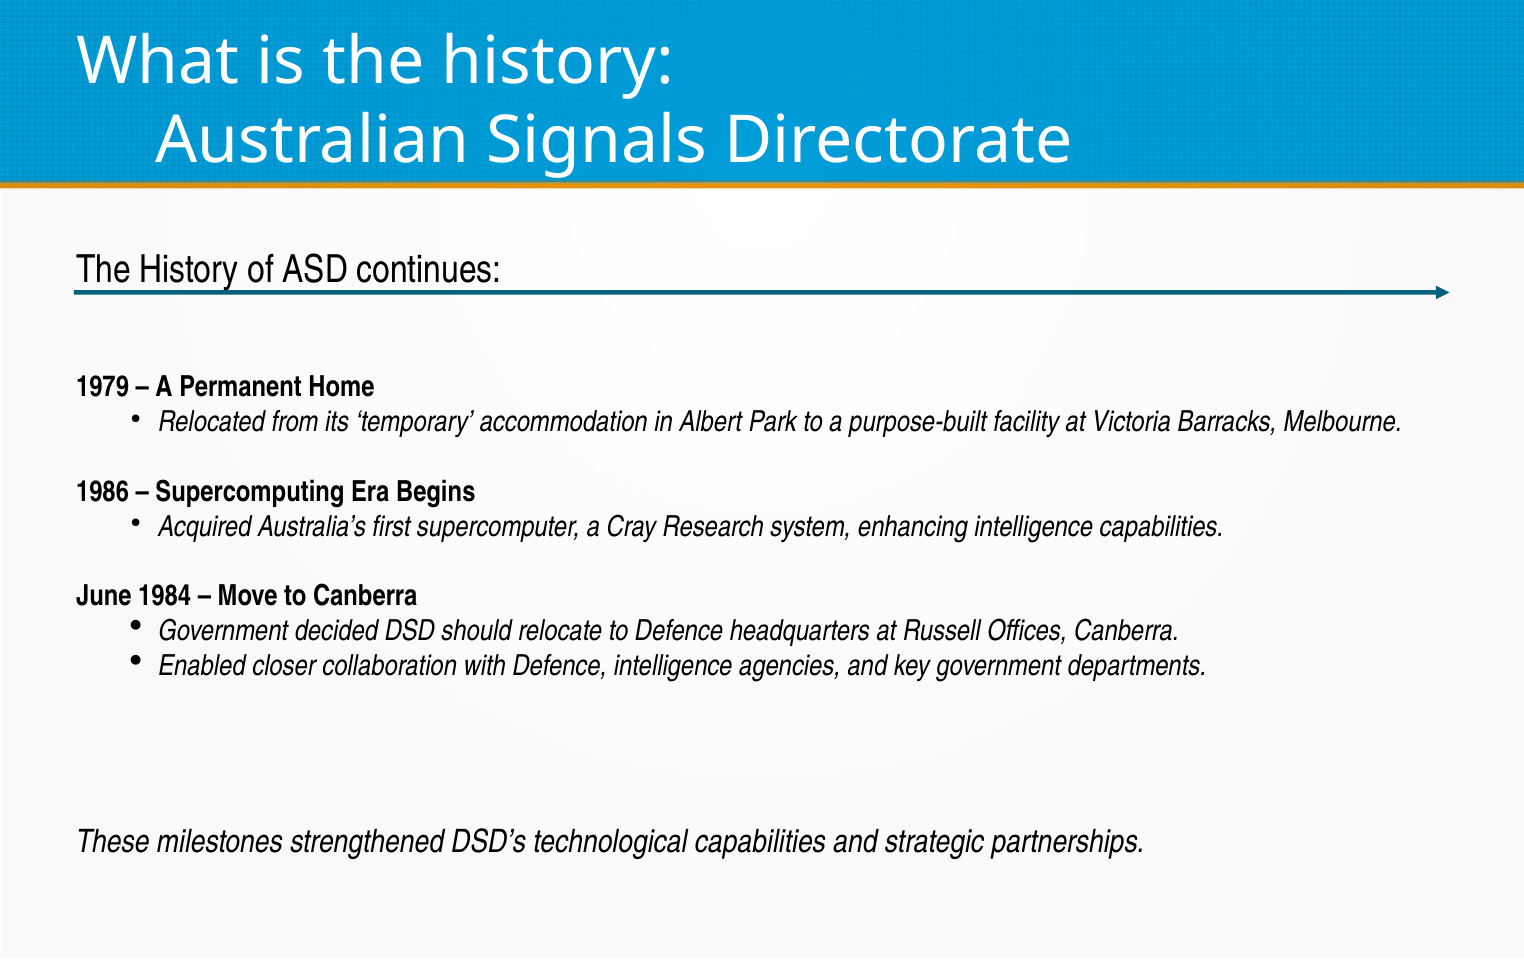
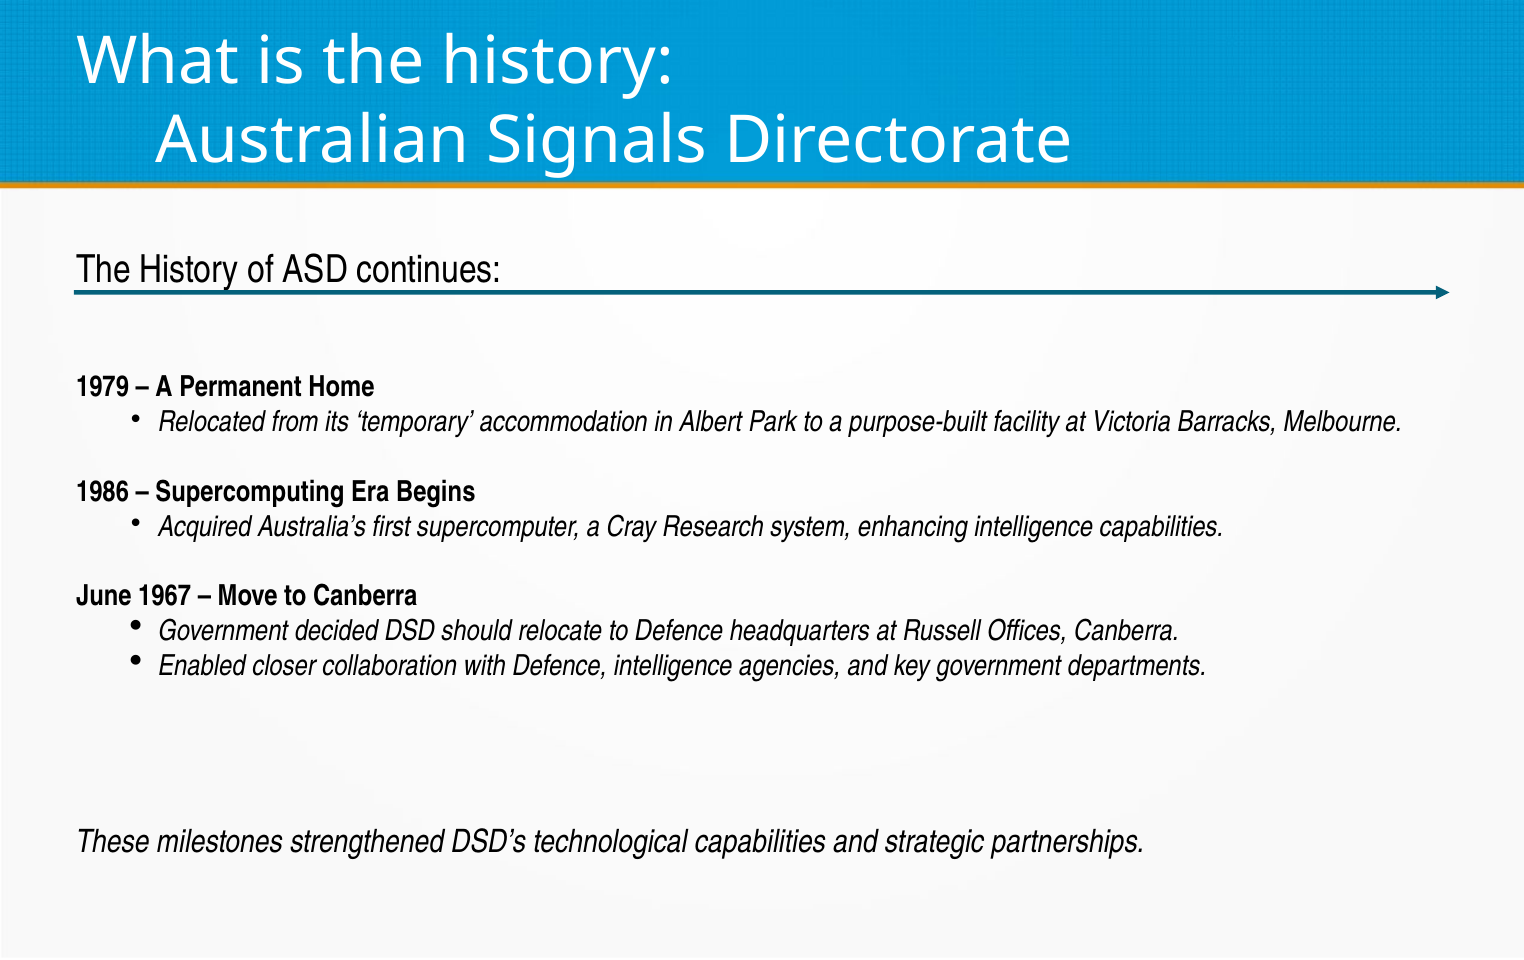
1984: 1984 -> 1967
